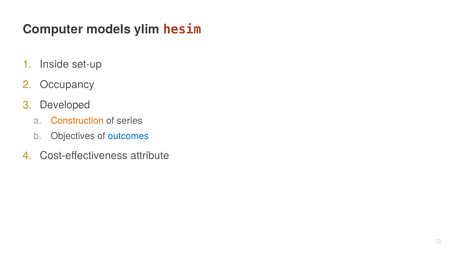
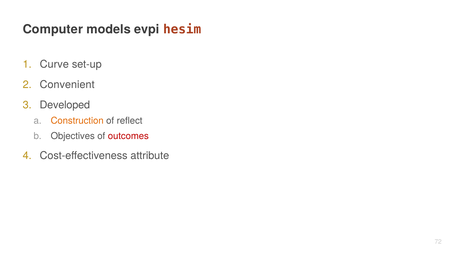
ylim: ylim -> evpi
Inside: Inside -> Curve
Occupancy: Occupancy -> Convenient
series: series -> reflect
outcomes colour: blue -> red
